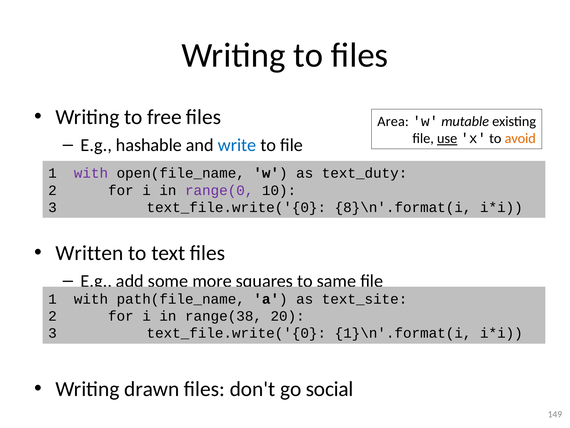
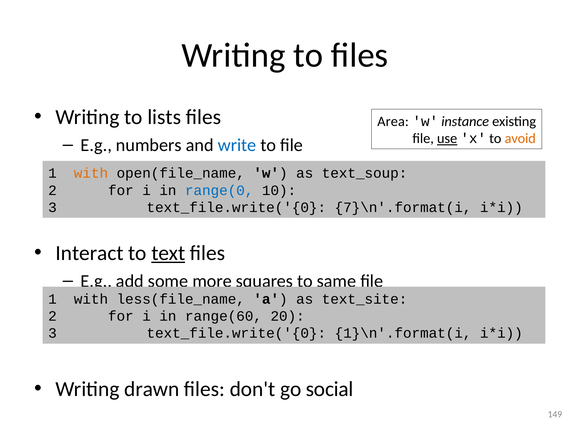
free: free -> lists
mutable: mutable -> instance
hashable: hashable -> numbers
with at (91, 173) colour: purple -> orange
text_duty: text_duty -> text_soup
range(0 colour: purple -> blue
8}\n'.format(i: 8}\n'.format(i -> 7}\n'.format(i
Written: Written -> Interact
text underline: none -> present
path(file_name: path(file_name -> less(file_name
range(38: range(38 -> range(60
